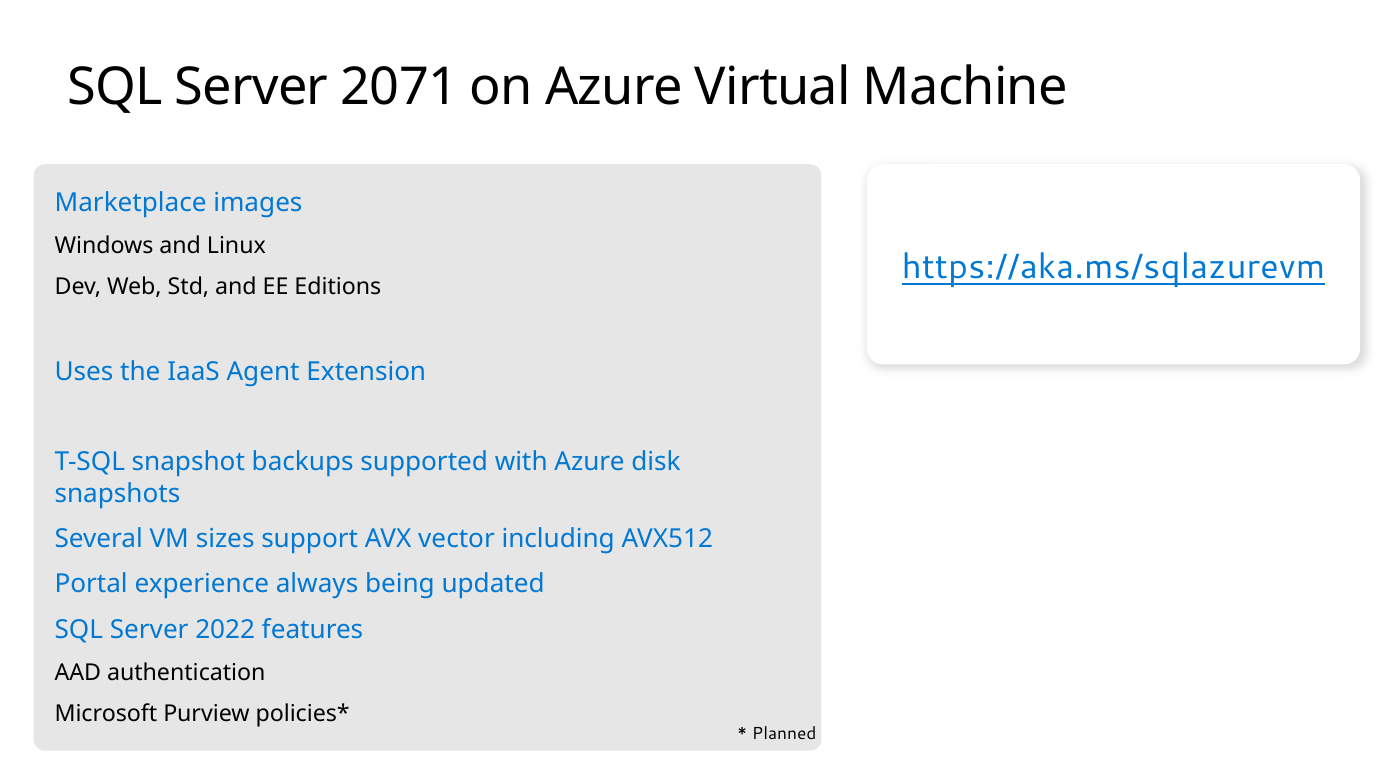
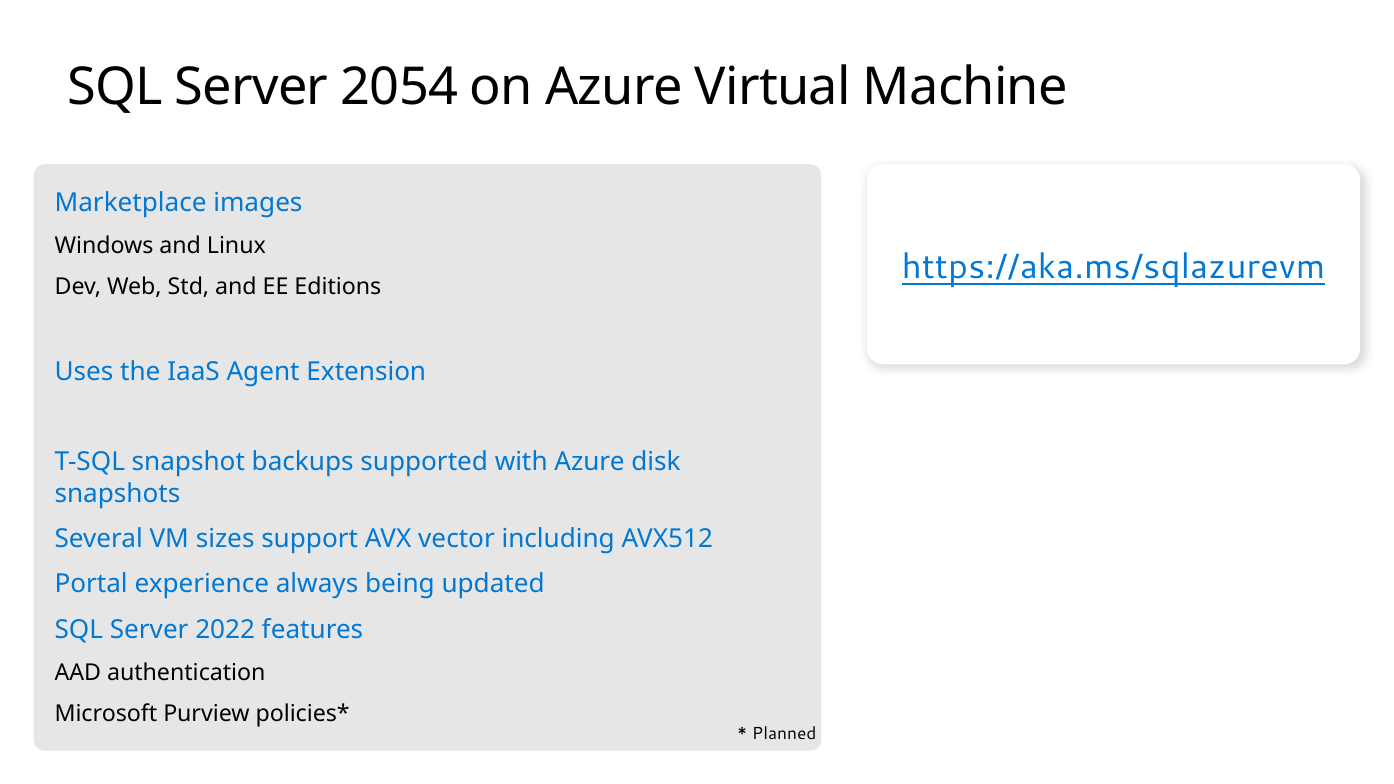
2071: 2071 -> 2054
